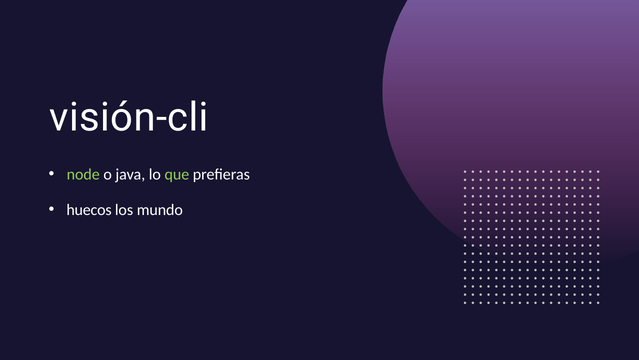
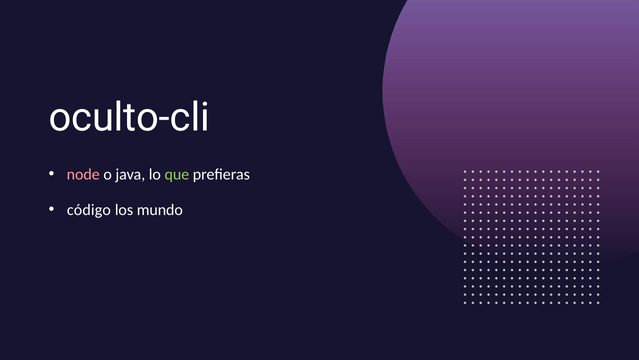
visión-cli: visión-cli -> oculto-cli
node colour: light green -> pink
huecos: huecos -> código
